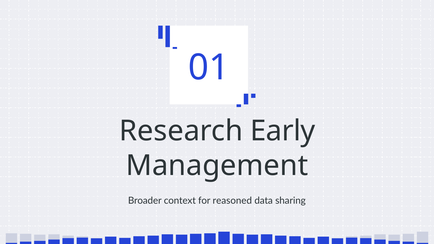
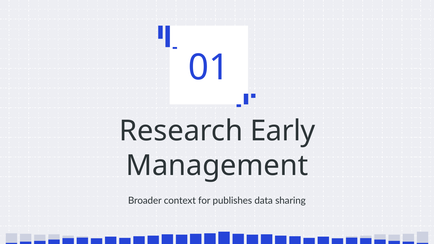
reasoned: reasoned -> publishes
